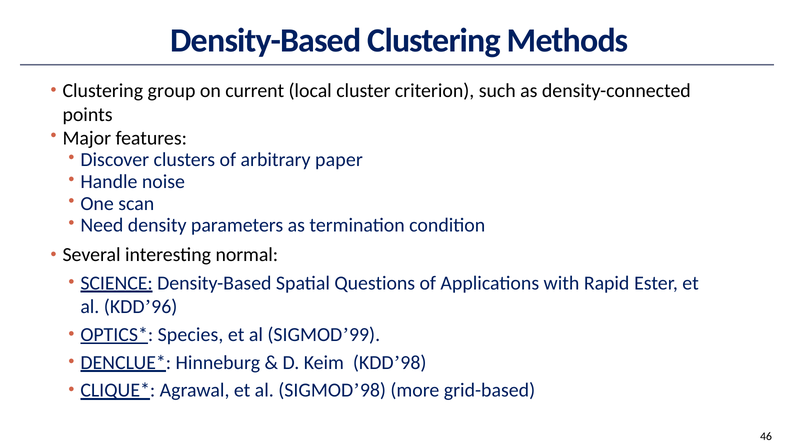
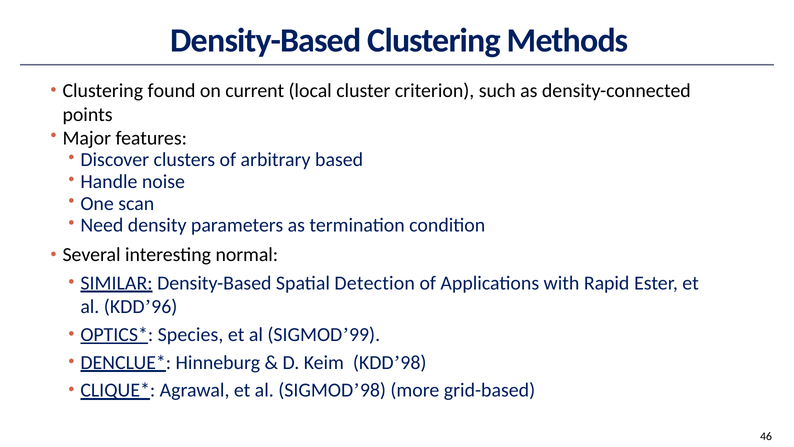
group: group -> found
paper: paper -> based
SCIENCE: SCIENCE -> SIMILAR
Questions: Questions -> Detection
